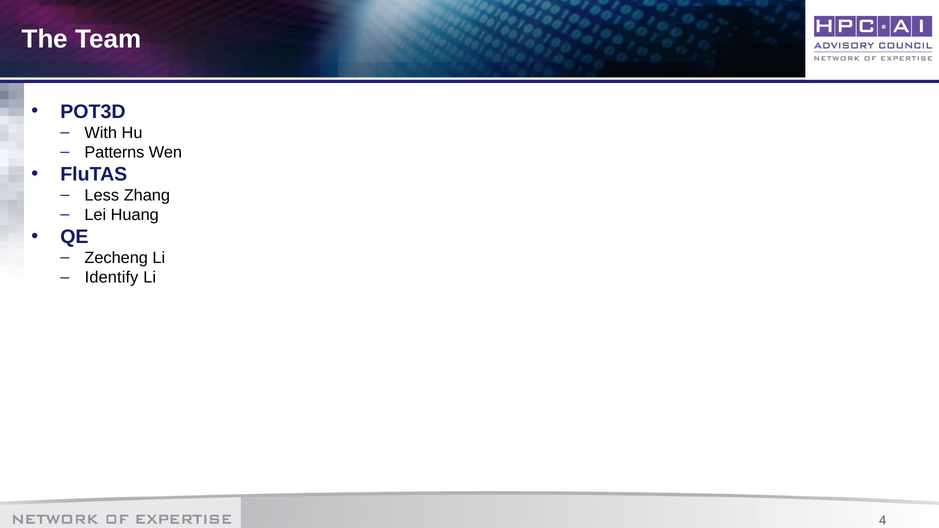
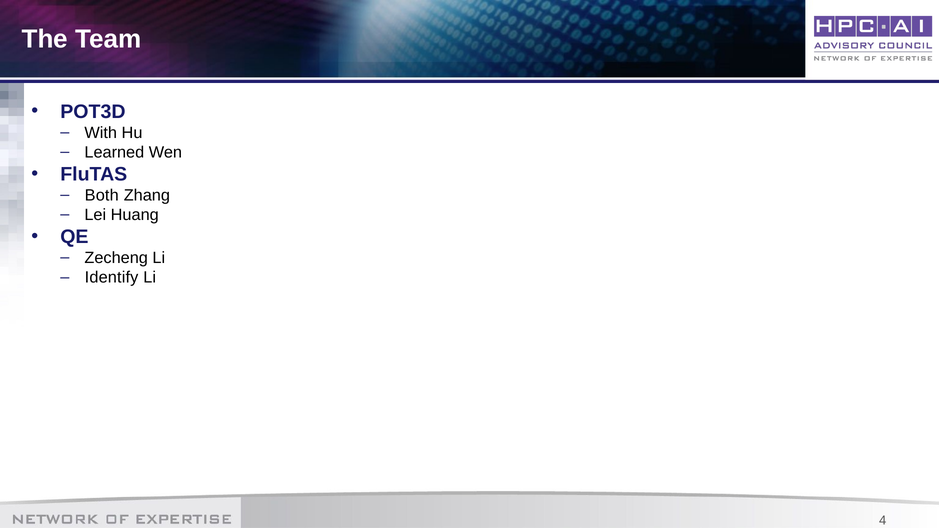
Patterns: Patterns -> Learned
Less: Less -> Both
